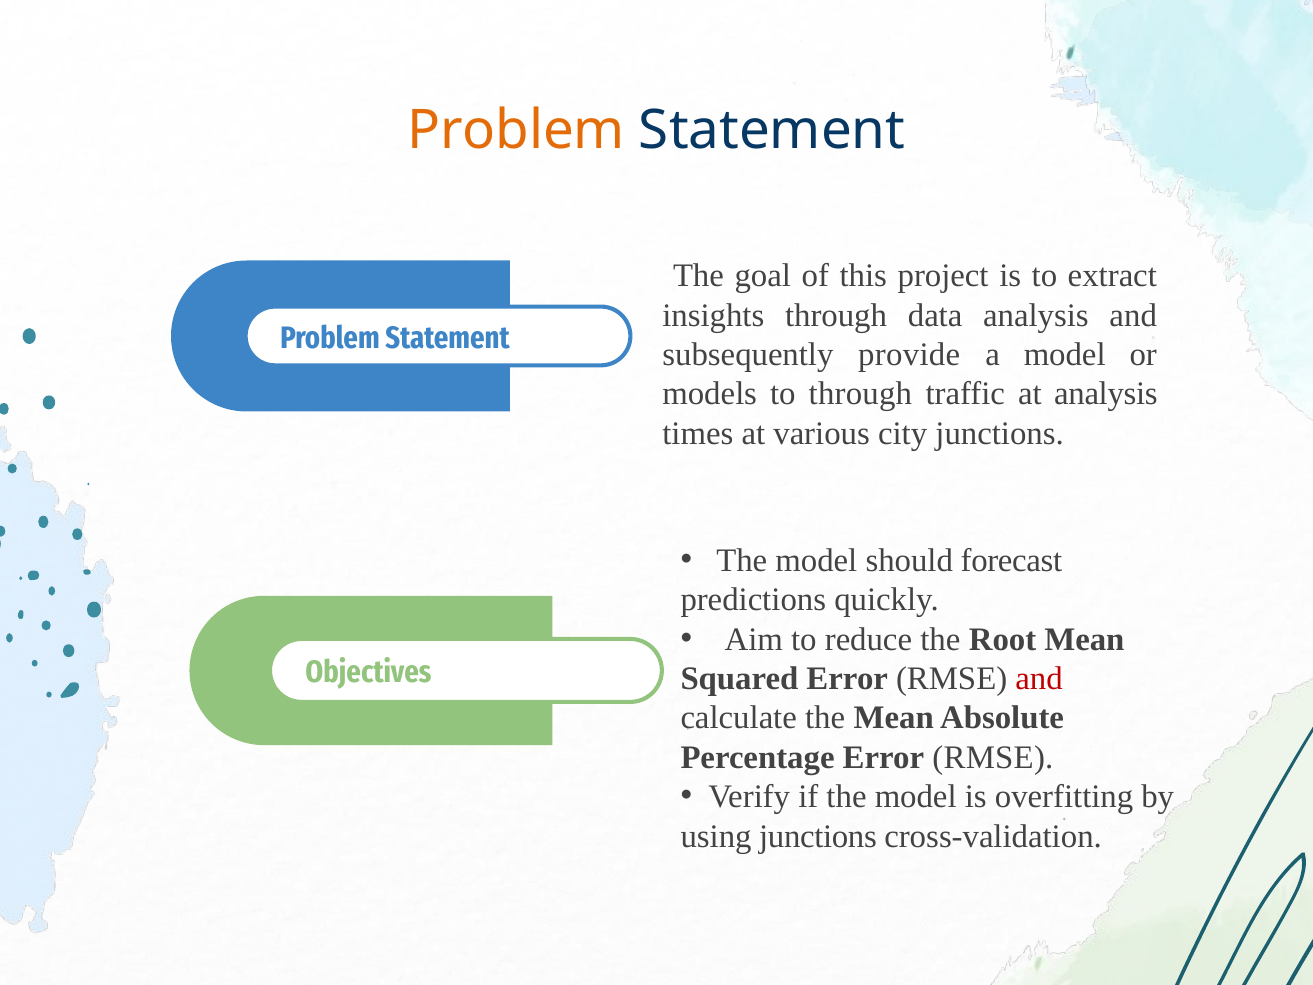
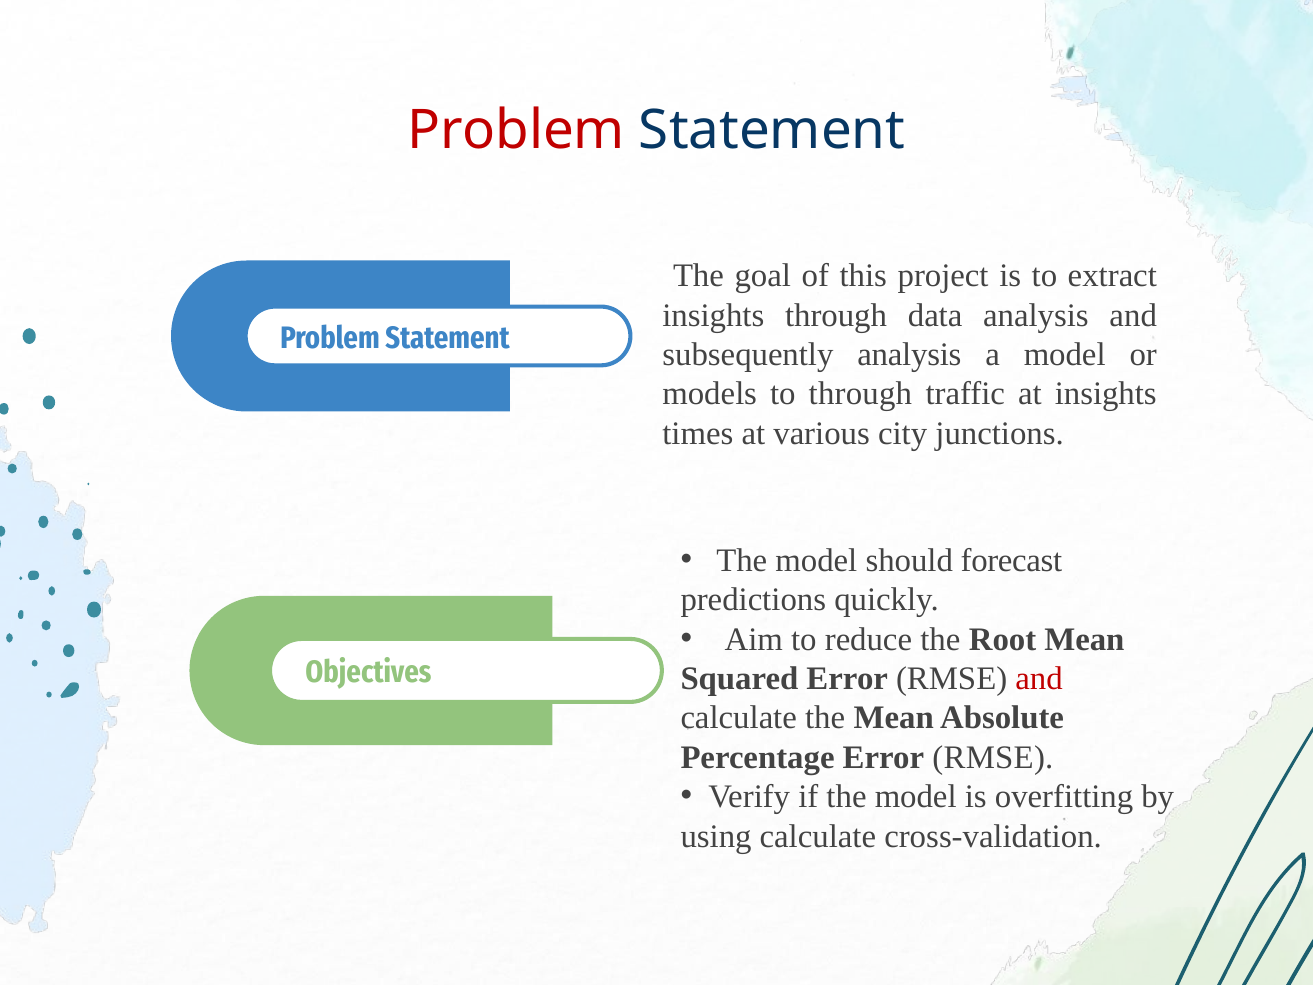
Problem at (516, 131) colour: orange -> red
subsequently provide: provide -> analysis
at analysis: analysis -> insights
using junctions: junctions -> calculate
